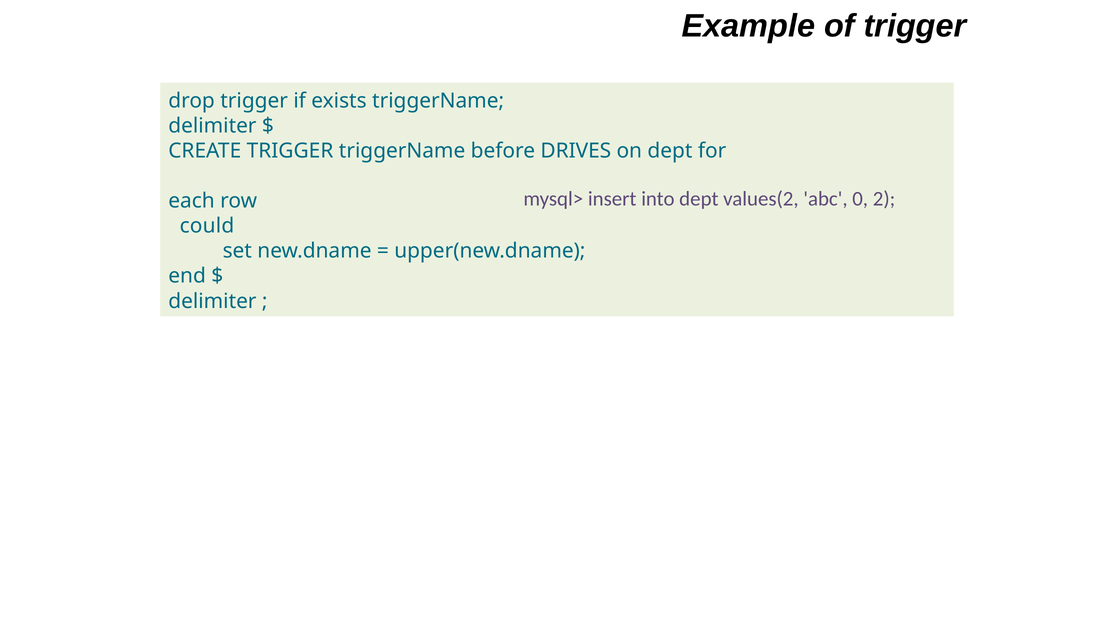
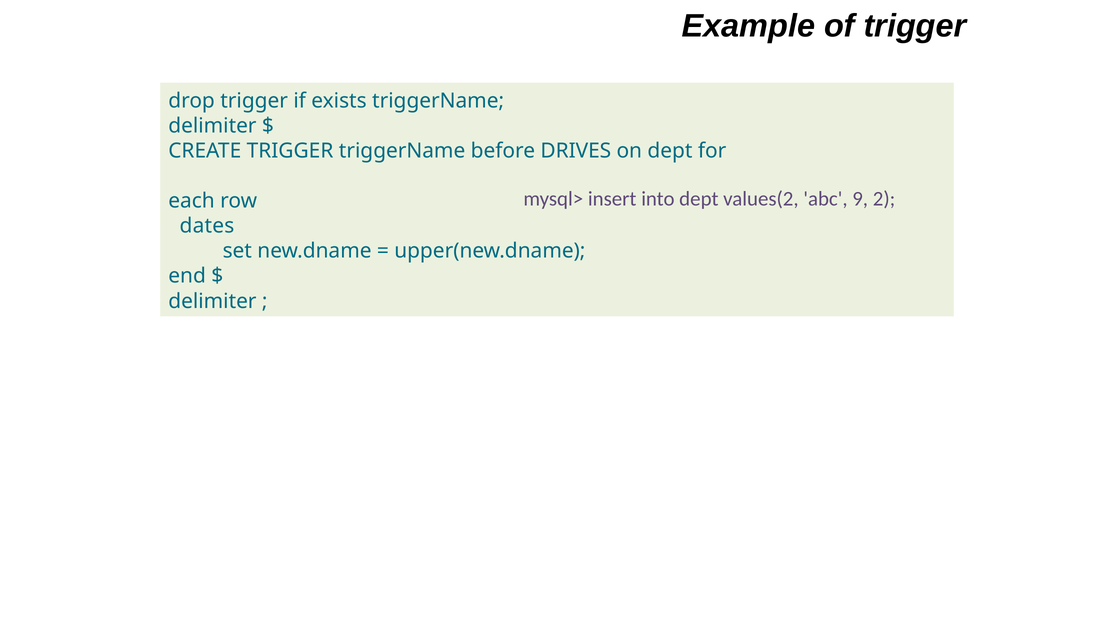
0: 0 -> 9
could: could -> dates
